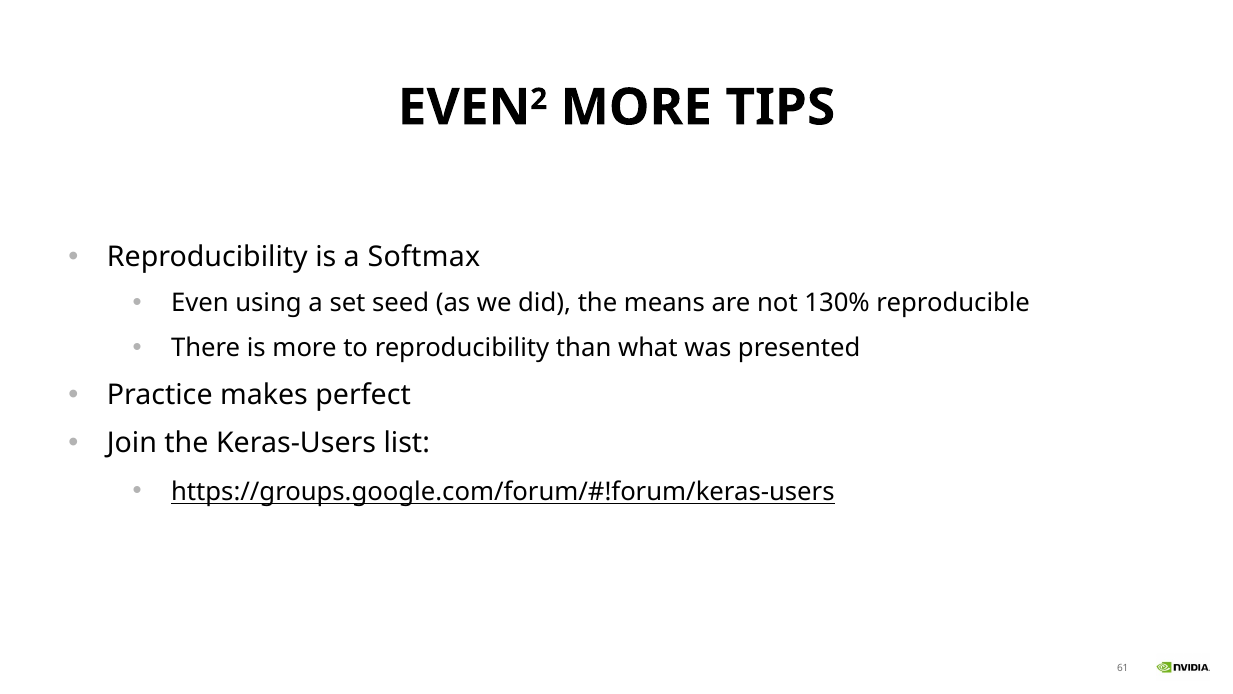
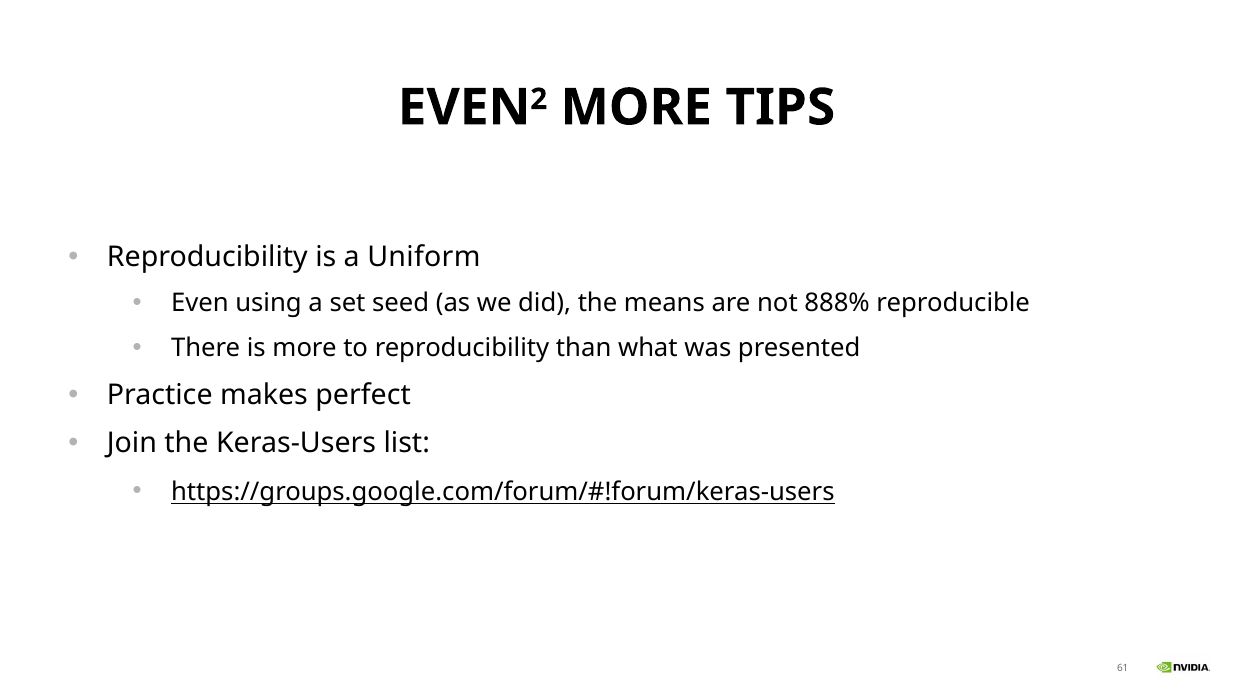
Softmax: Softmax -> Uniform
130%: 130% -> 888%
